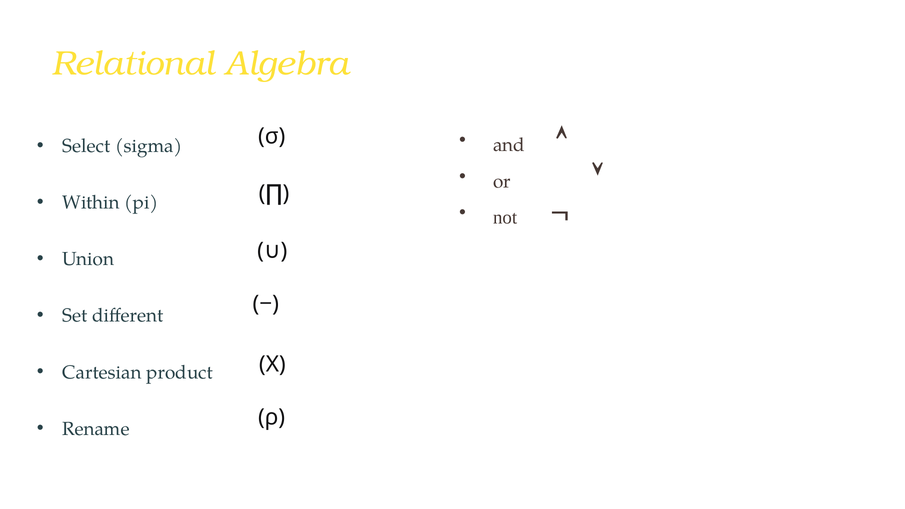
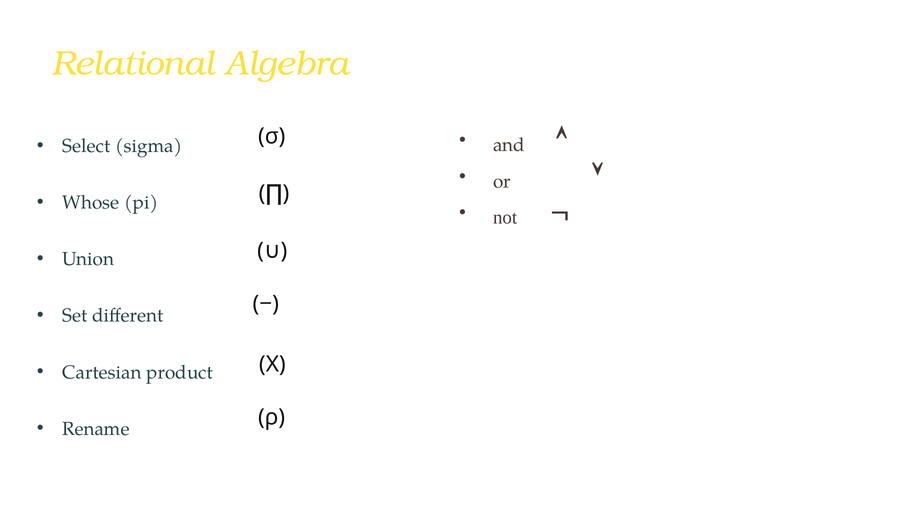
Within: Within -> Whose
